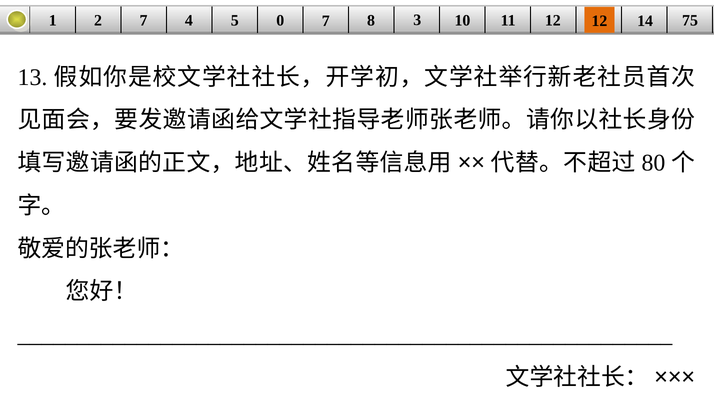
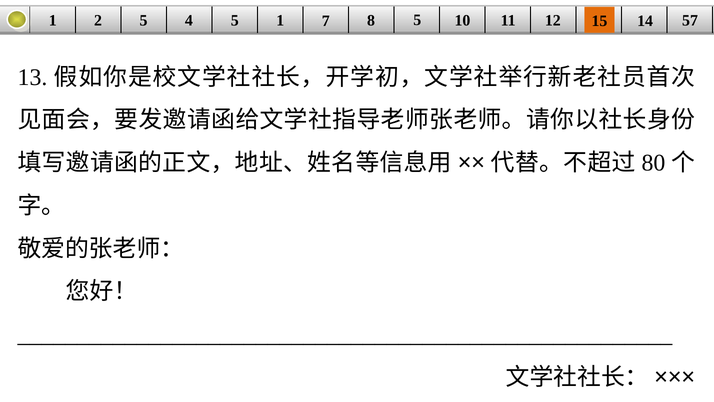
2 7: 7 -> 5
5 0: 0 -> 1
8 3: 3 -> 5
12 12: 12 -> 15
75: 75 -> 57
